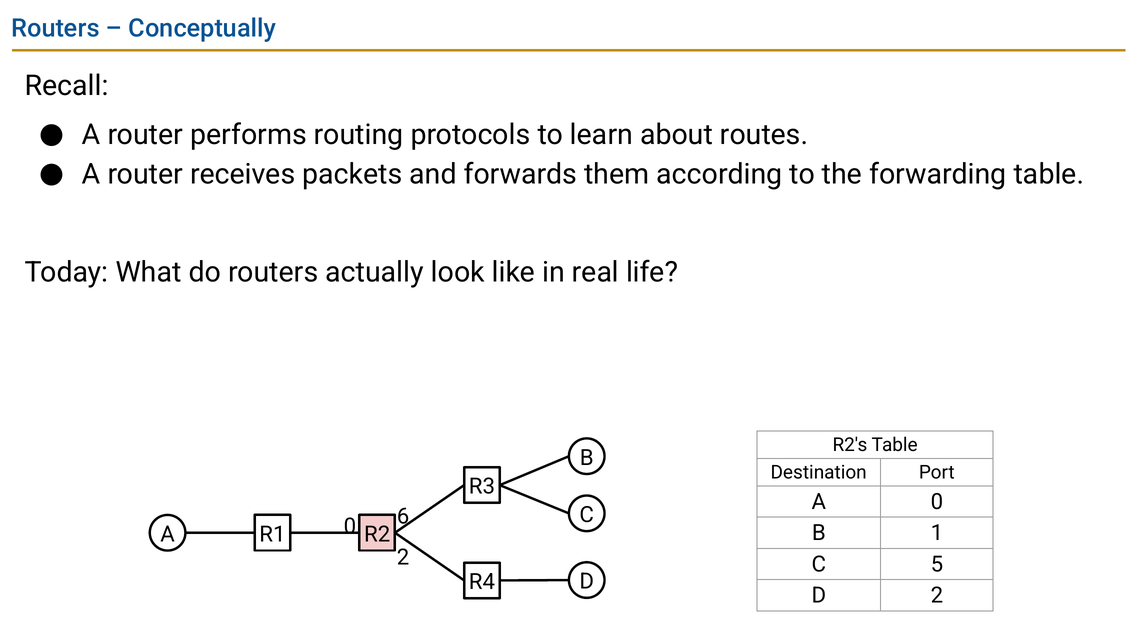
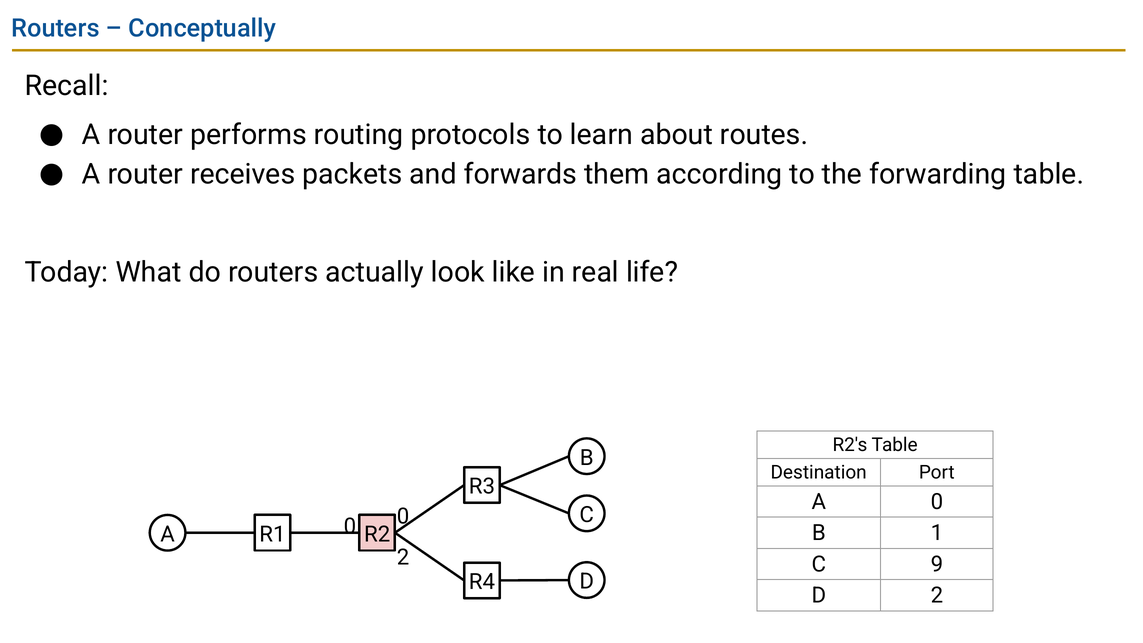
0 6: 6 -> 0
5: 5 -> 9
